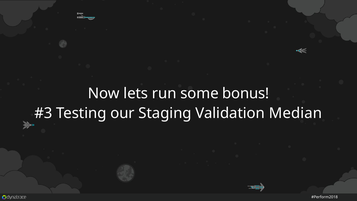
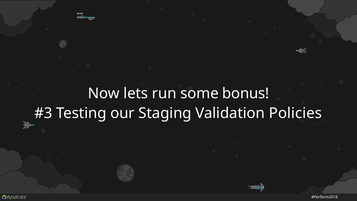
Median: Median -> Policies
